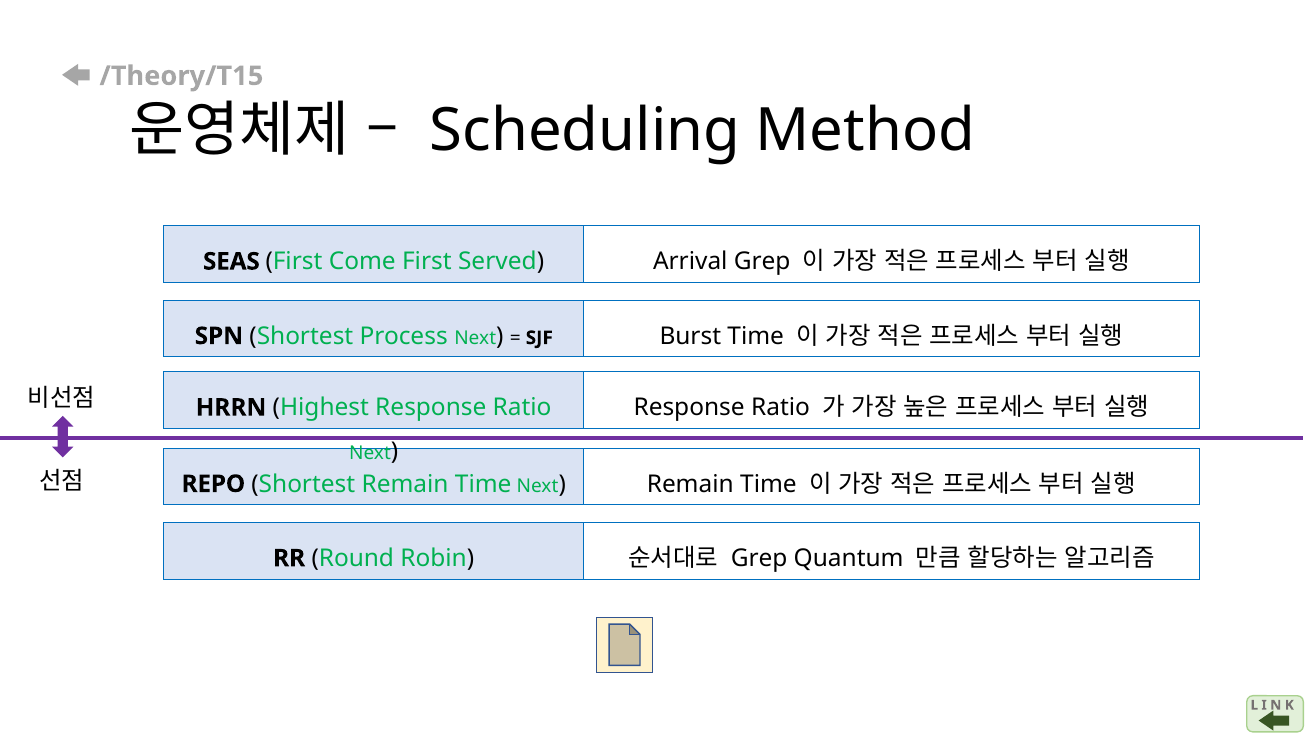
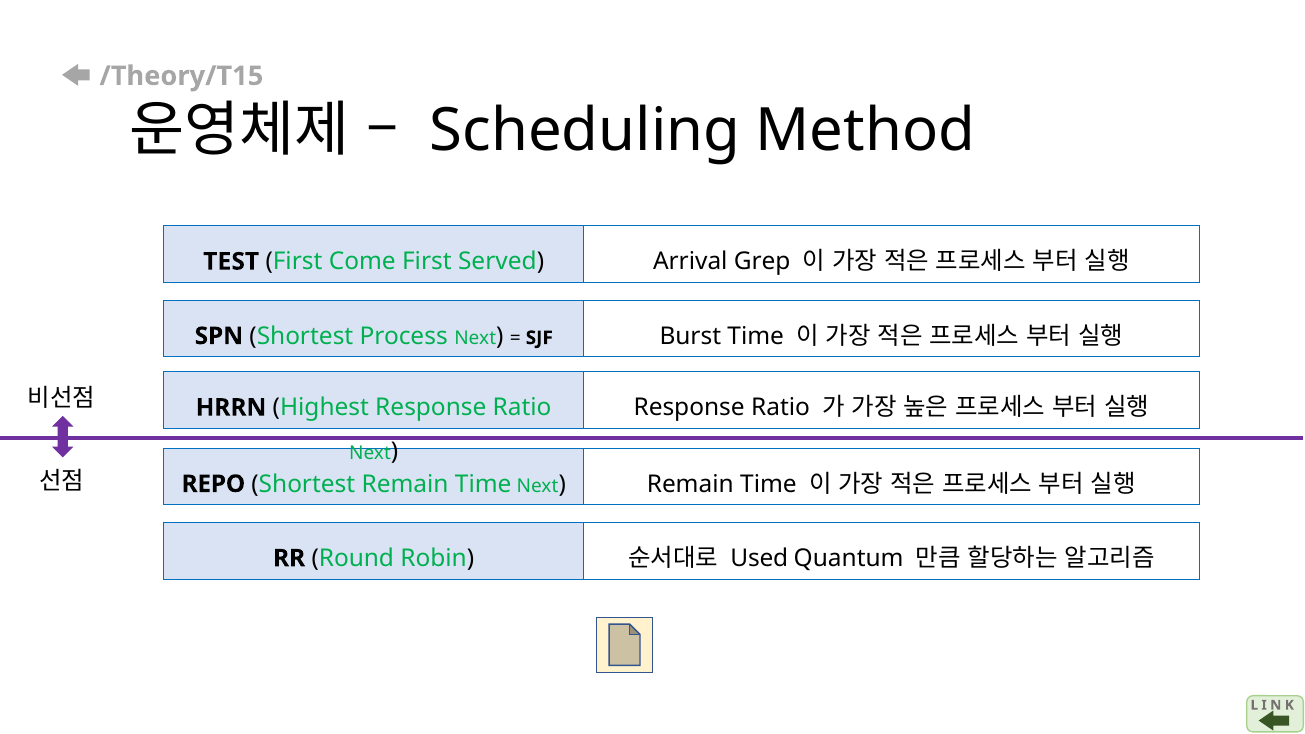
SEAS: SEAS -> TEST
Grep at (759, 558): Grep -> Used
